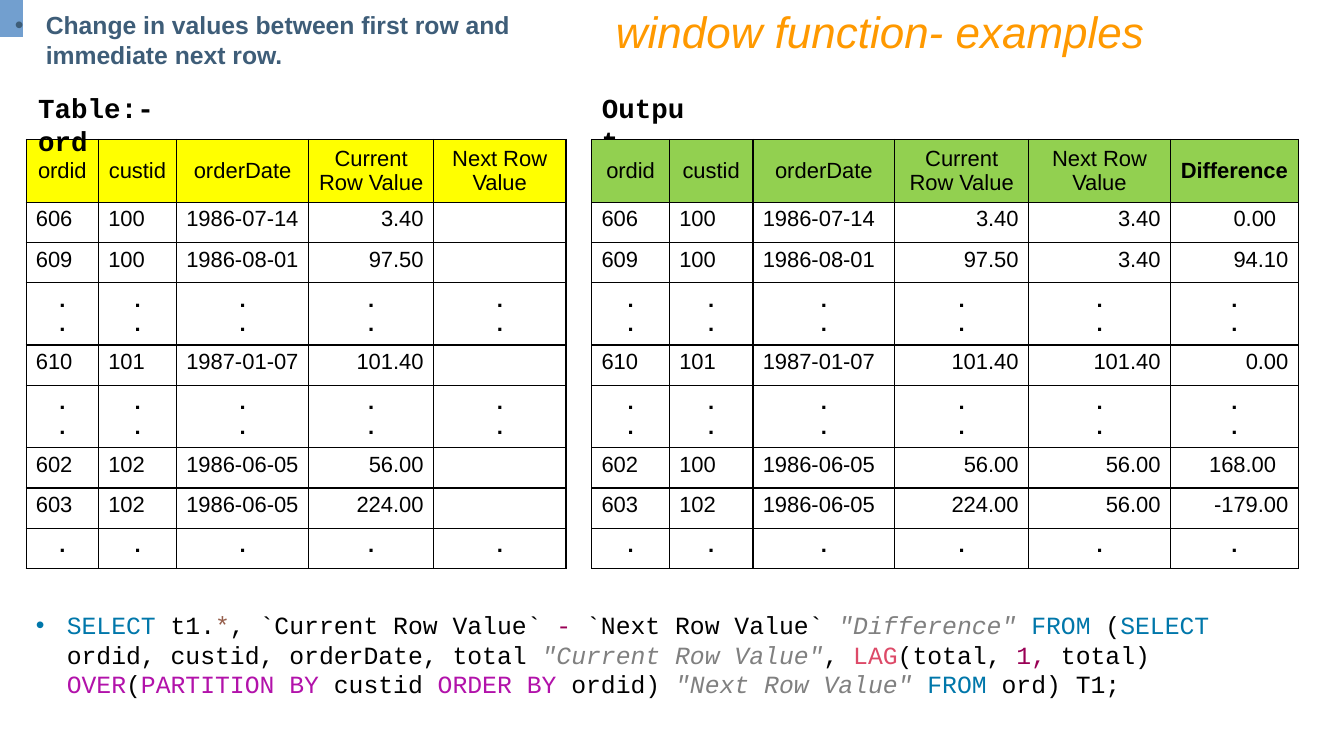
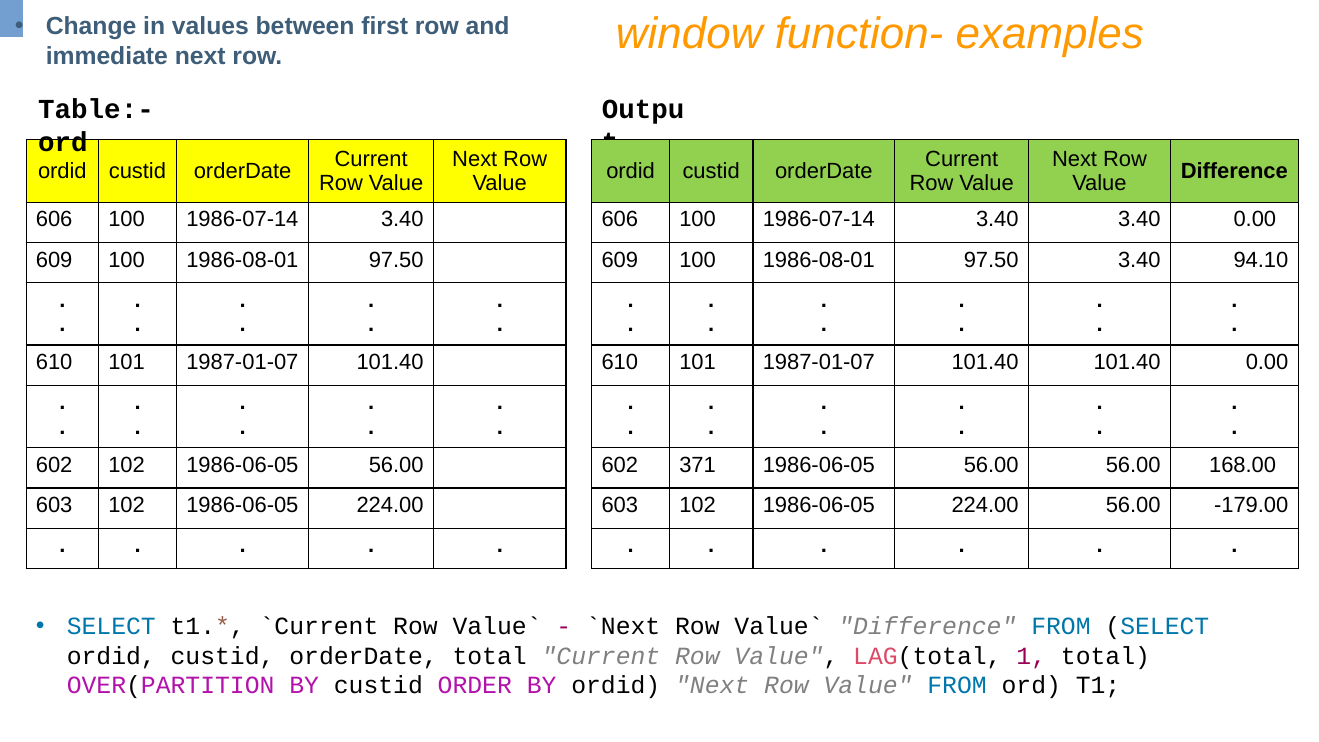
602 100: 100 -> 371
